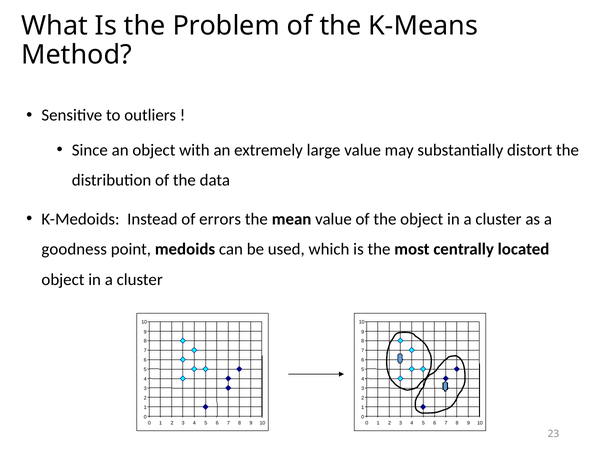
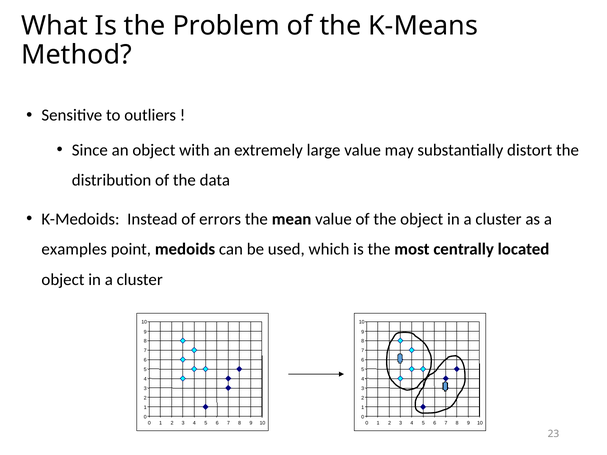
goodness: goodness -> examples
